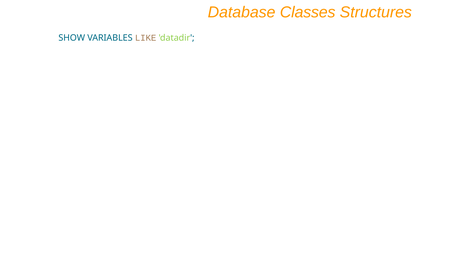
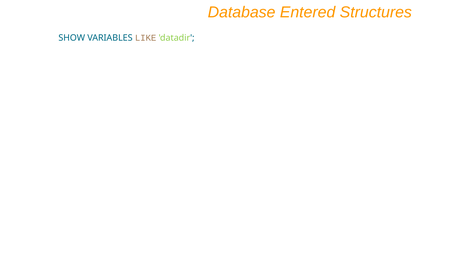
Classes: Classes -> Entered
